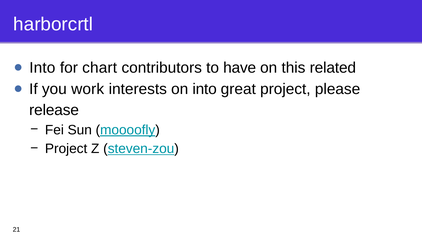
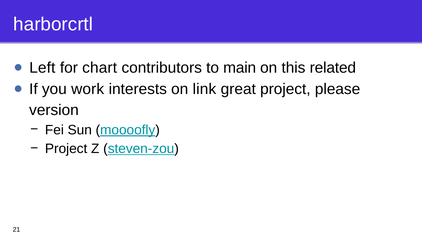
Into at (42, 68): Into -> Left
have: have -> main
on into: into -> link
release: release -> version
